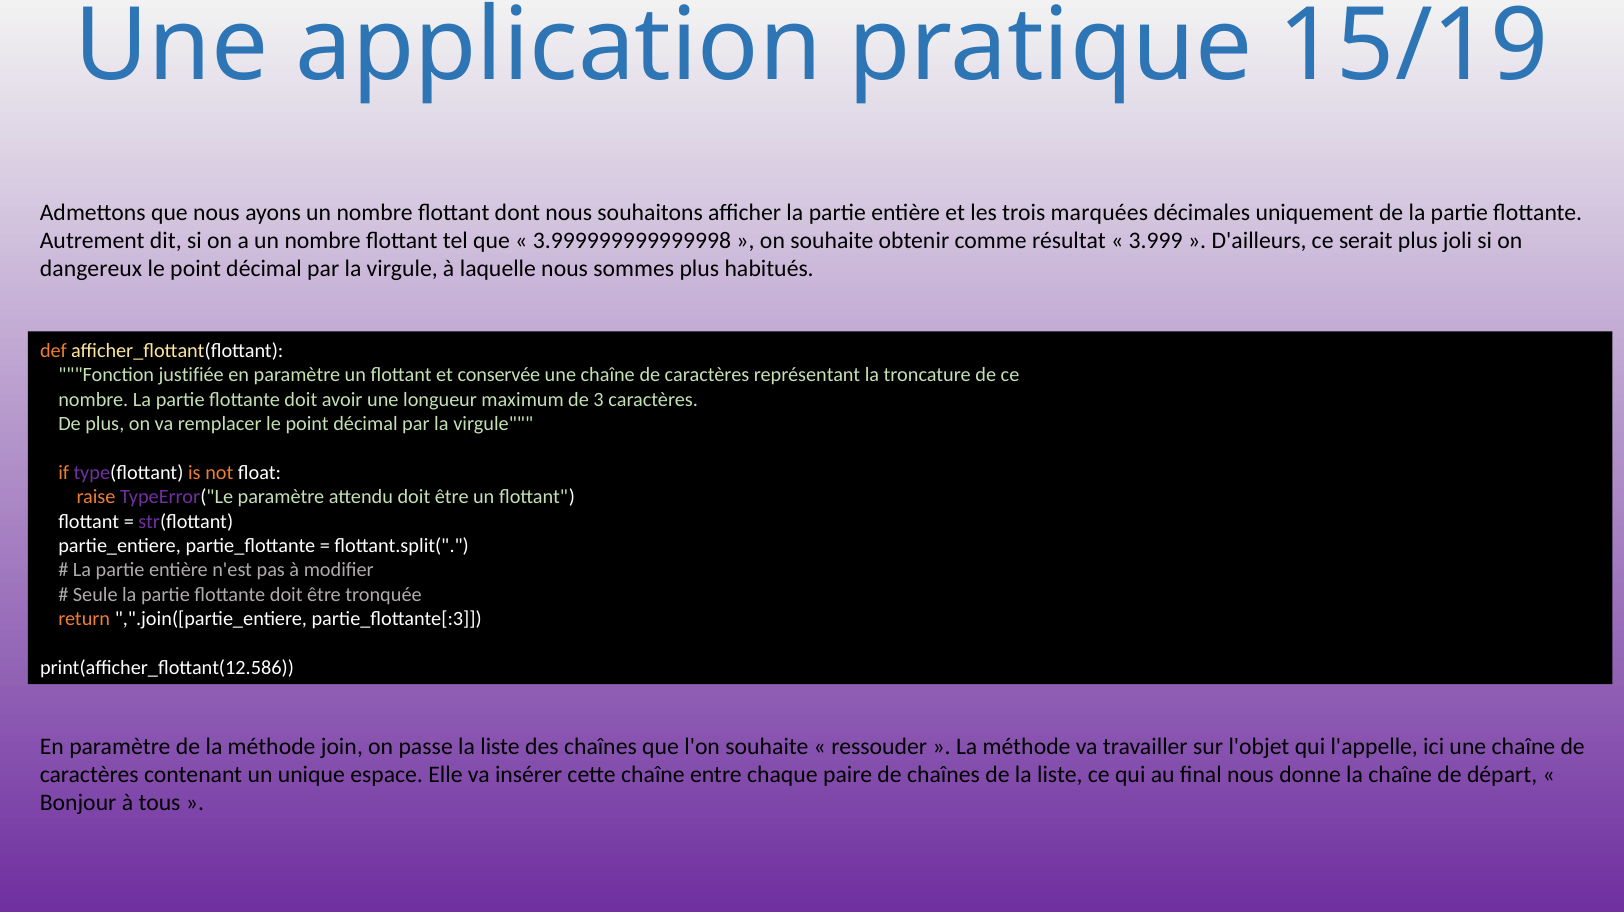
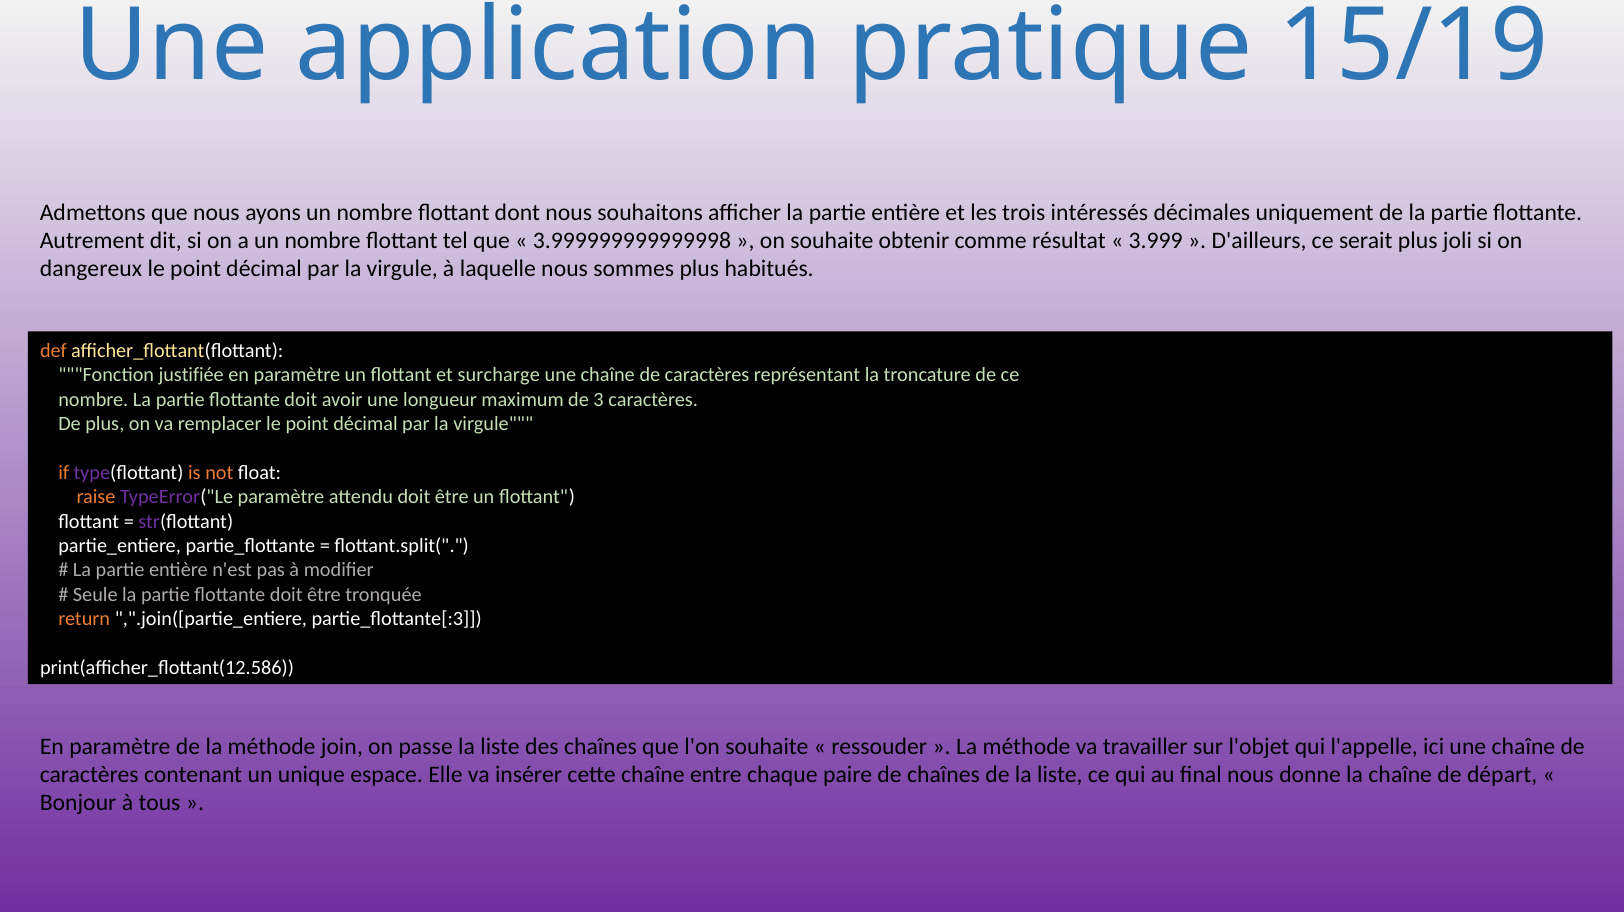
marquées: marquées -> intéressés
conservée: conservée -> surcharge
